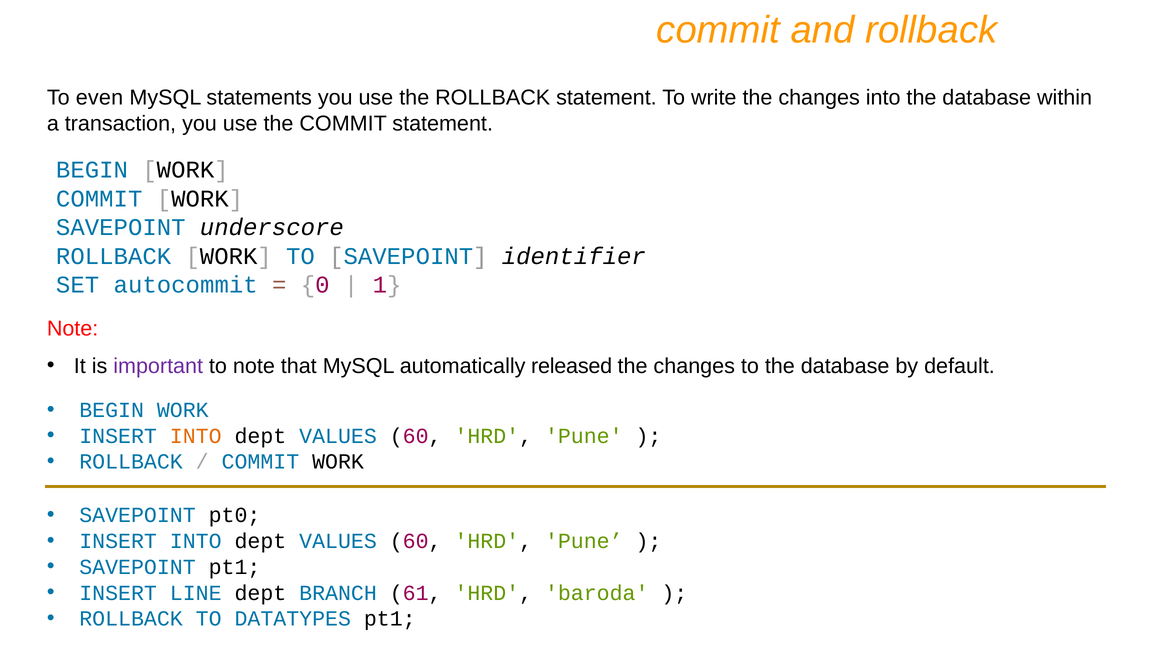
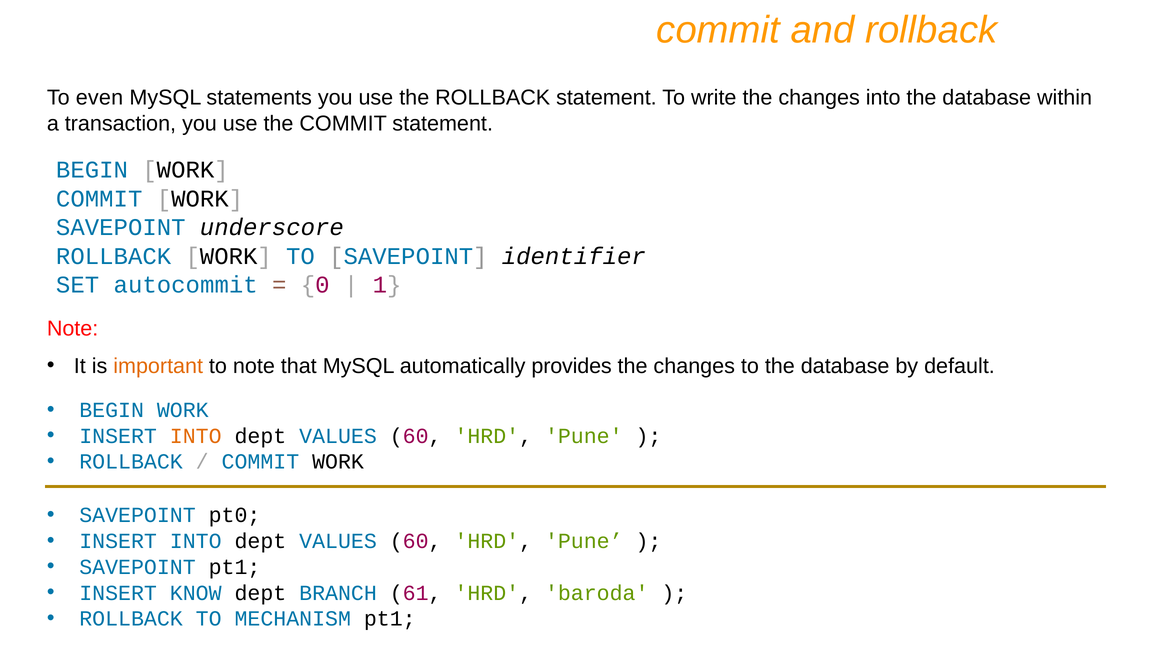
important colour: purple -> orange
released: released -> provides
LINE: LINE -> KNOW
DATATYPES: DATATYPES -> MECHANISM
